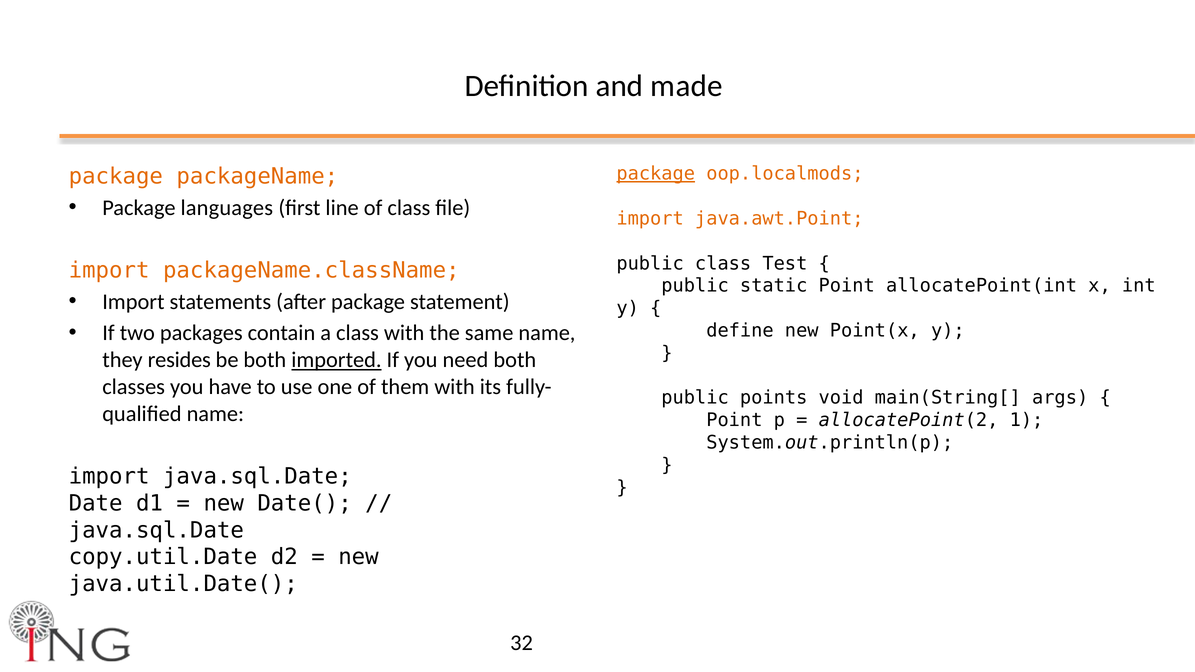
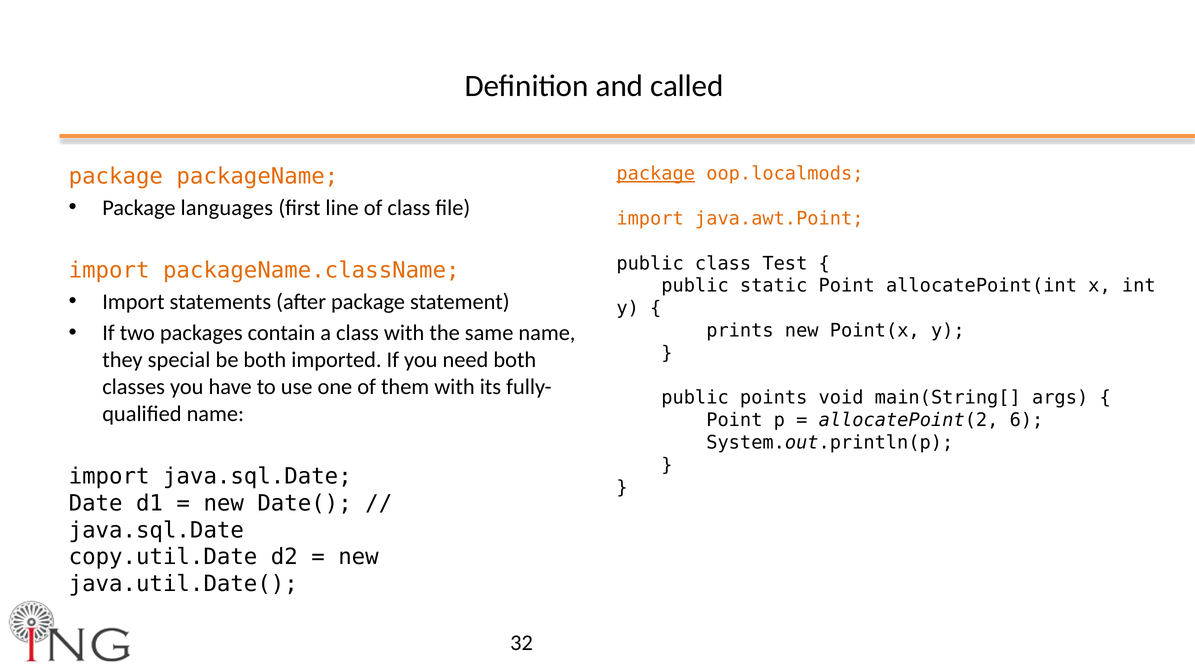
made: made -> called
define: define -> prints
resides: resides -> special
imported underline: present -> none
1: 1 -> 6
